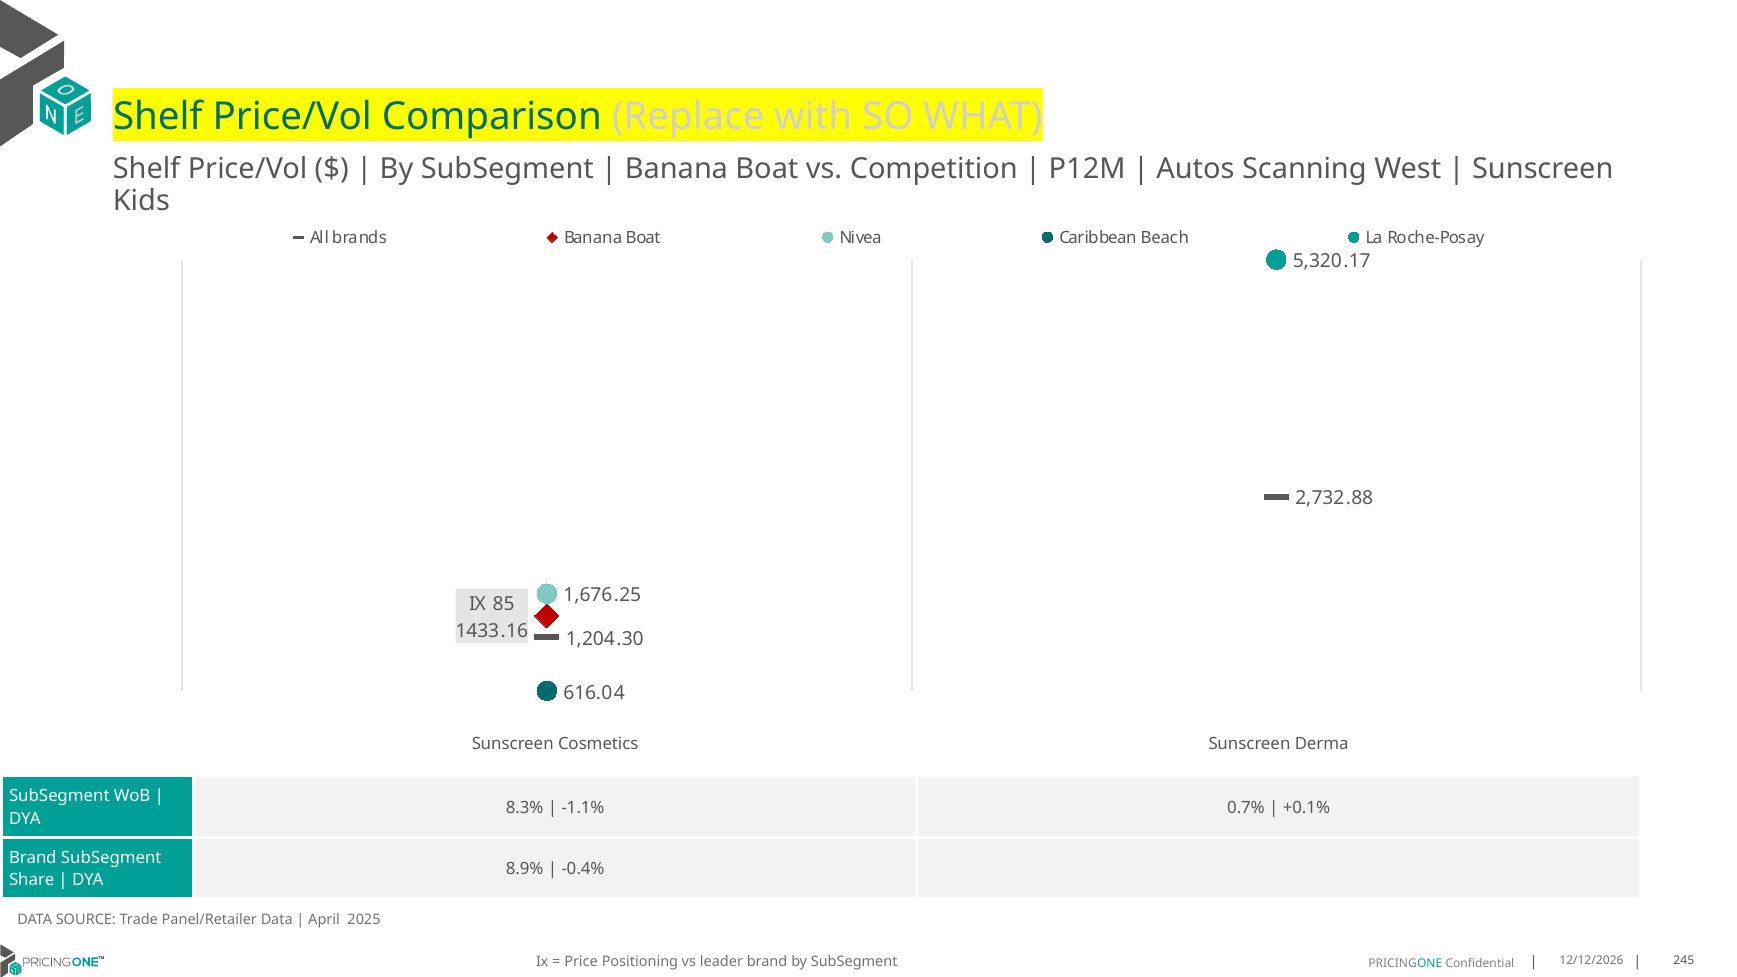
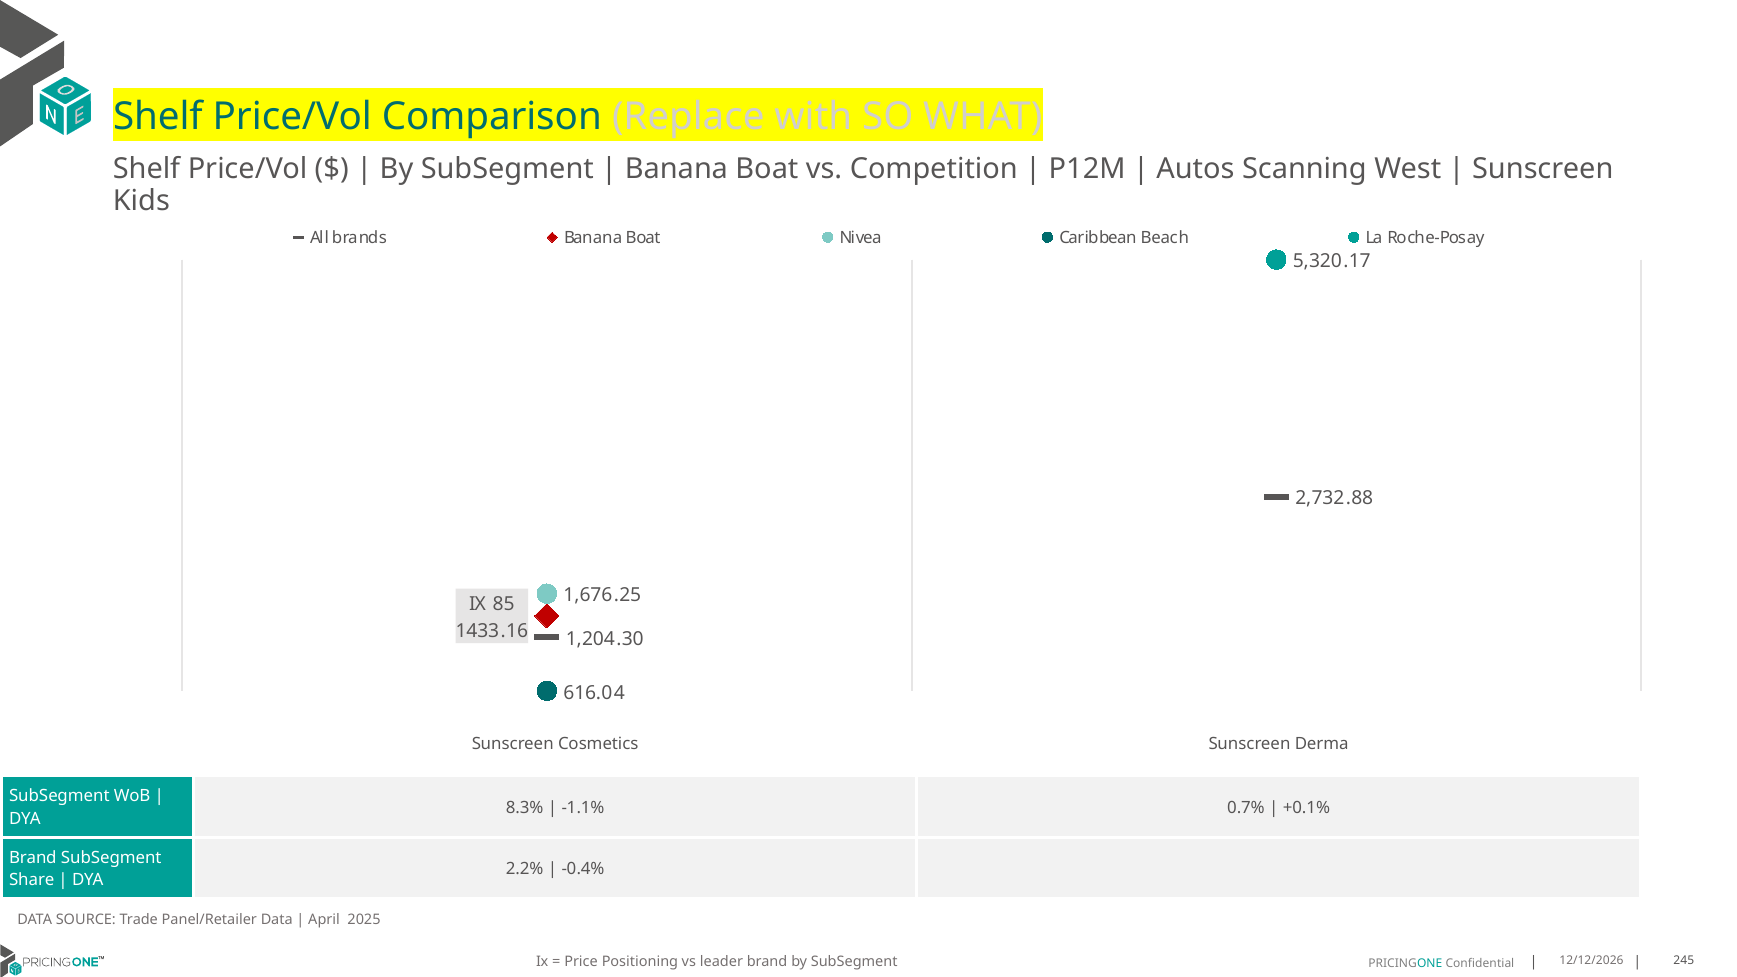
8.9%: 8.9% -> 2.2%
